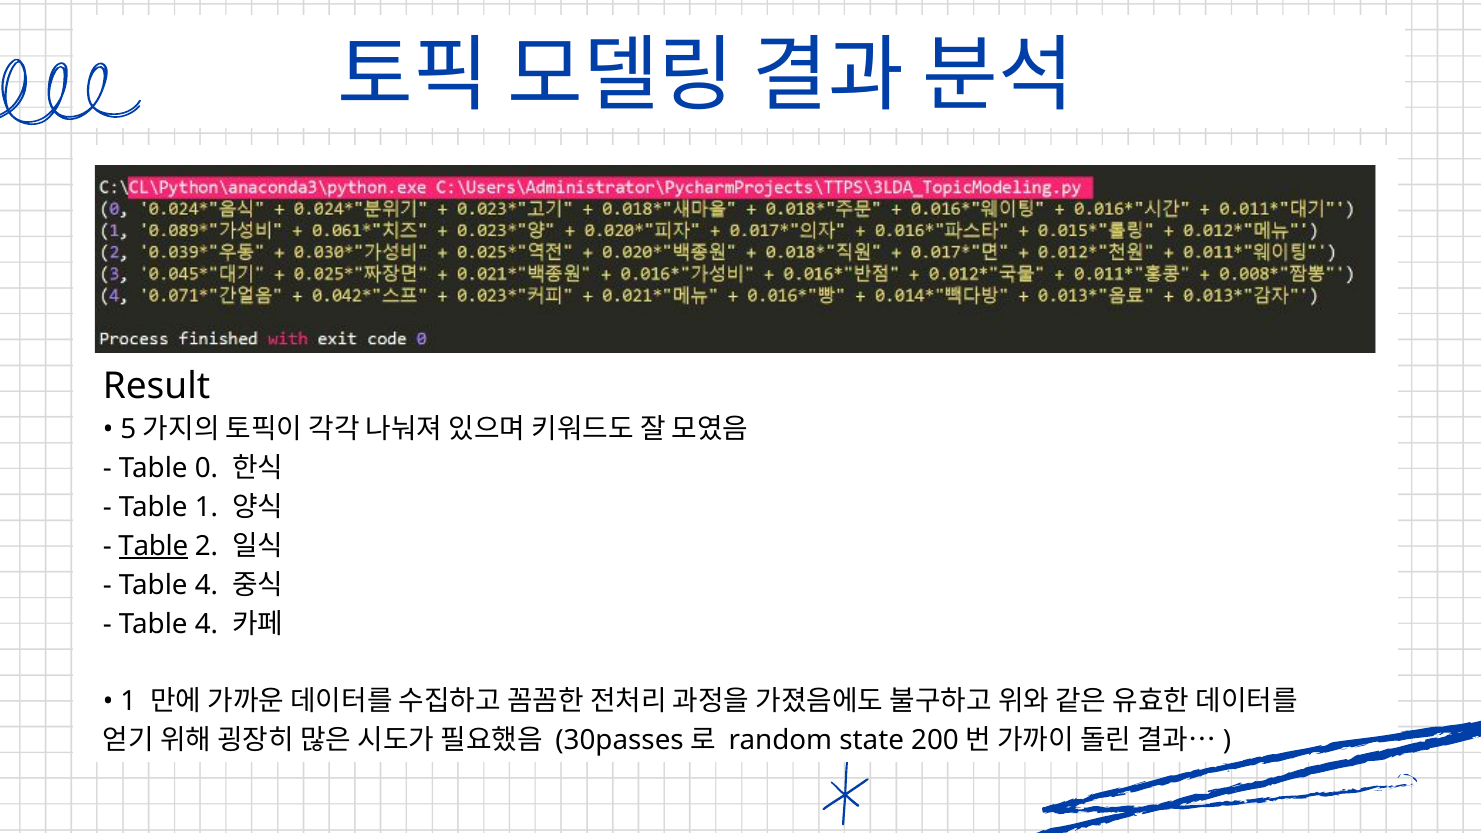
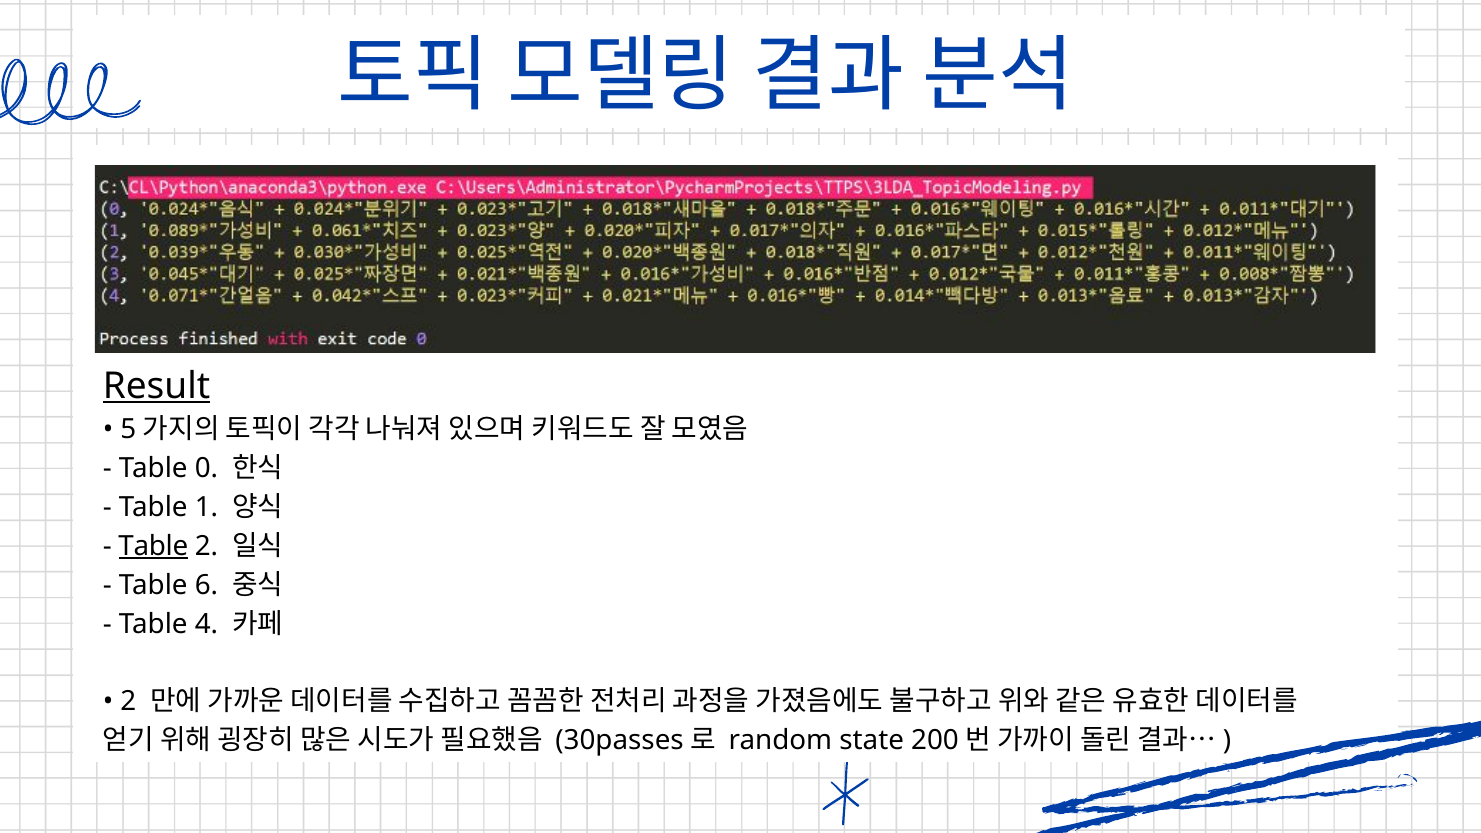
Result underline: none -> present
4 at (207, 585): 4 -> 6
1 at (128, 702): 1 -> 2
